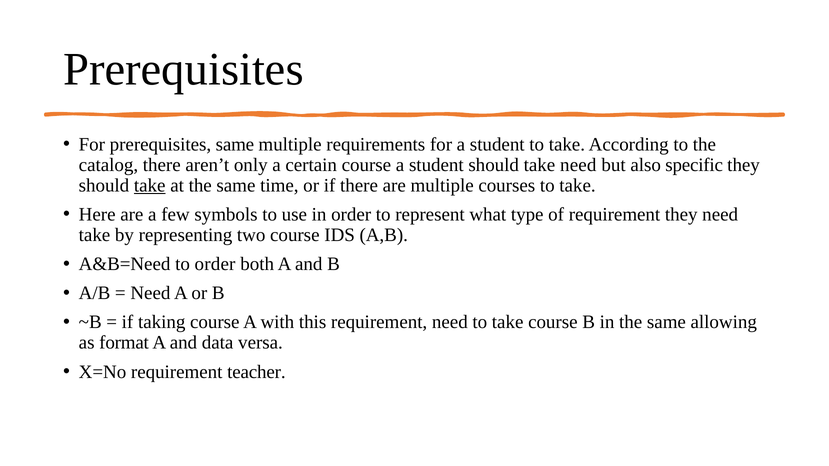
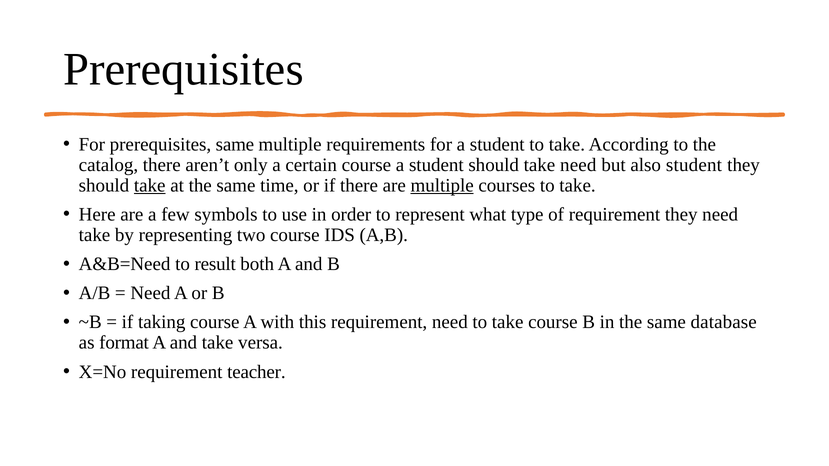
also specific: specific -> student
multiple at (442, 185) underline: none -> present
to order: order -> result
allowing: allowing -> database
and data: data -> take
